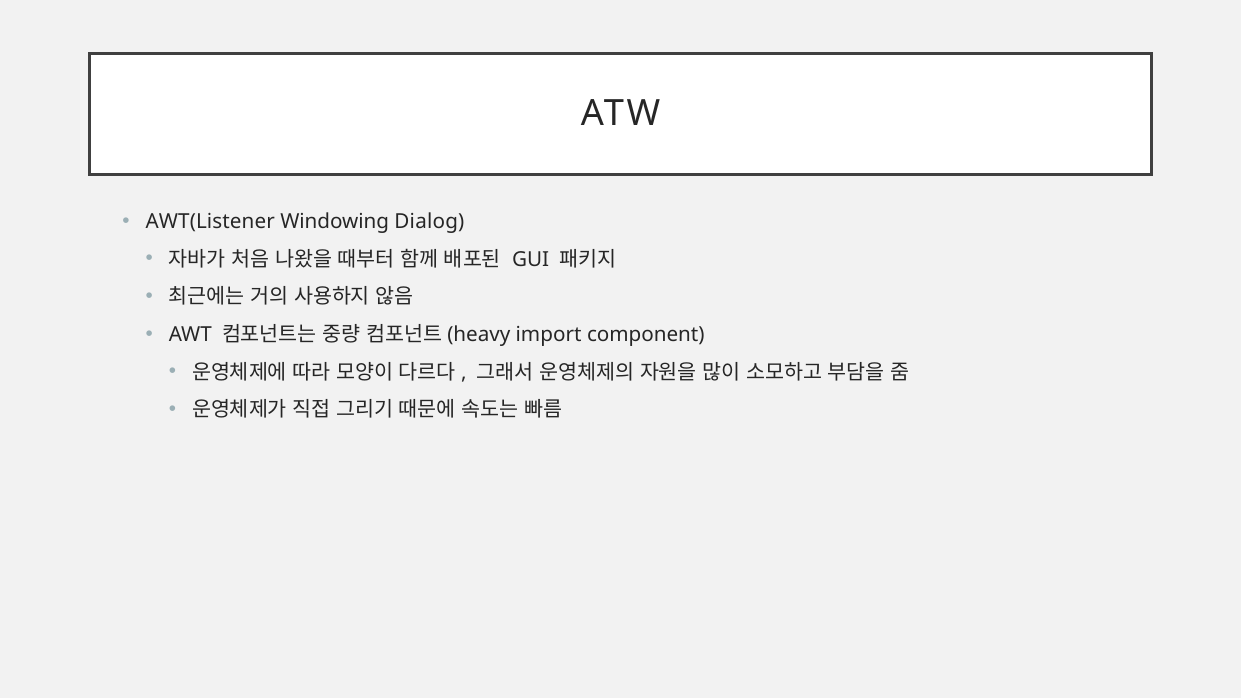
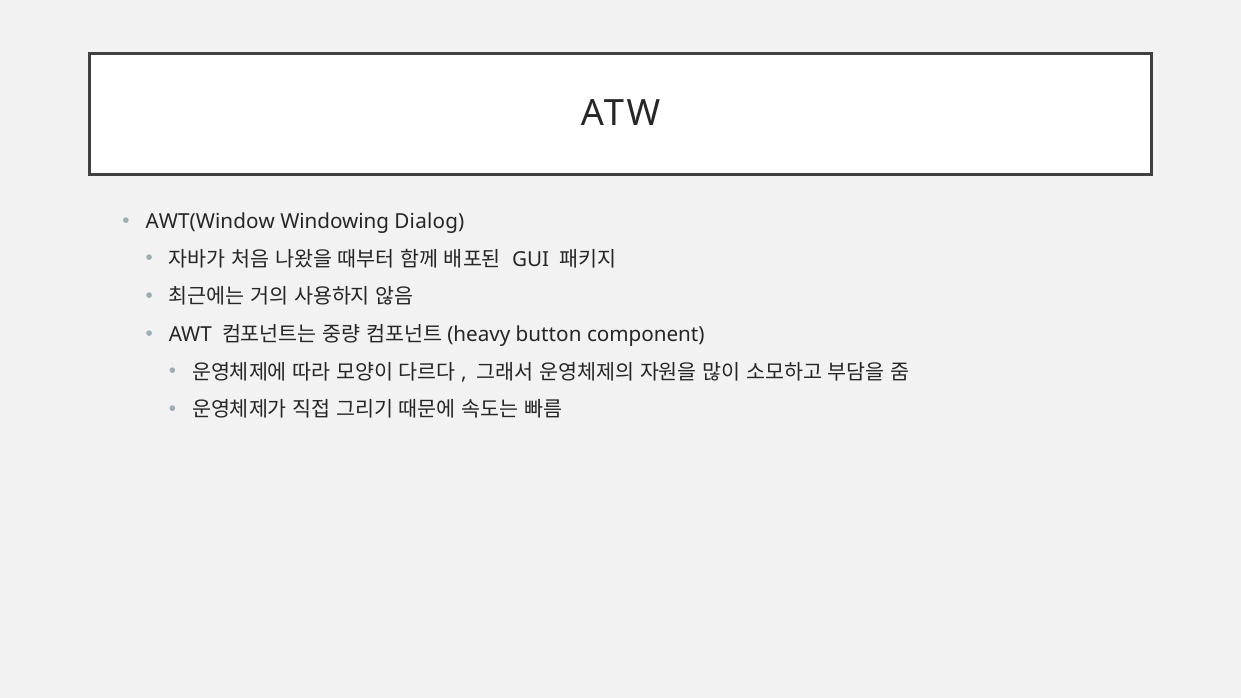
AWT(Listener: AWT(Listener -> AWT(Window
import: import -> button
